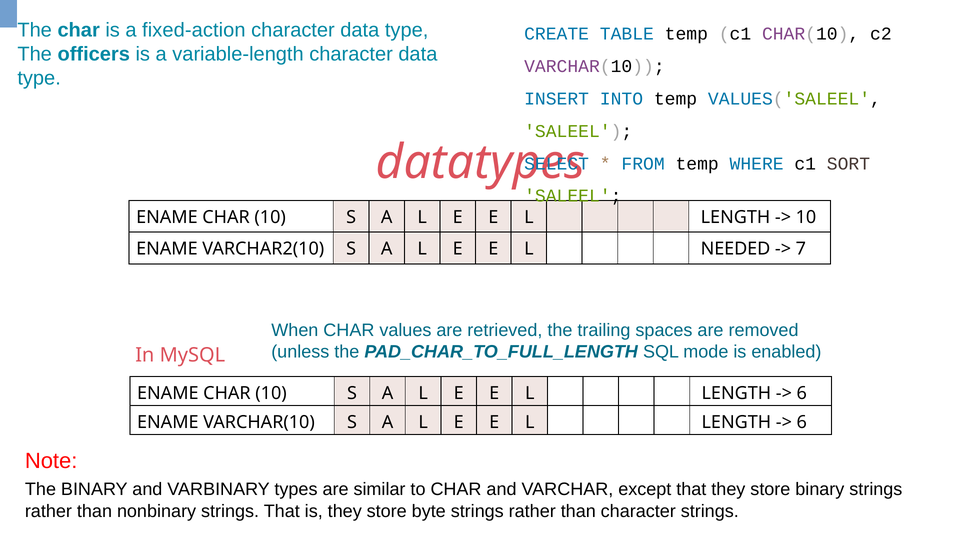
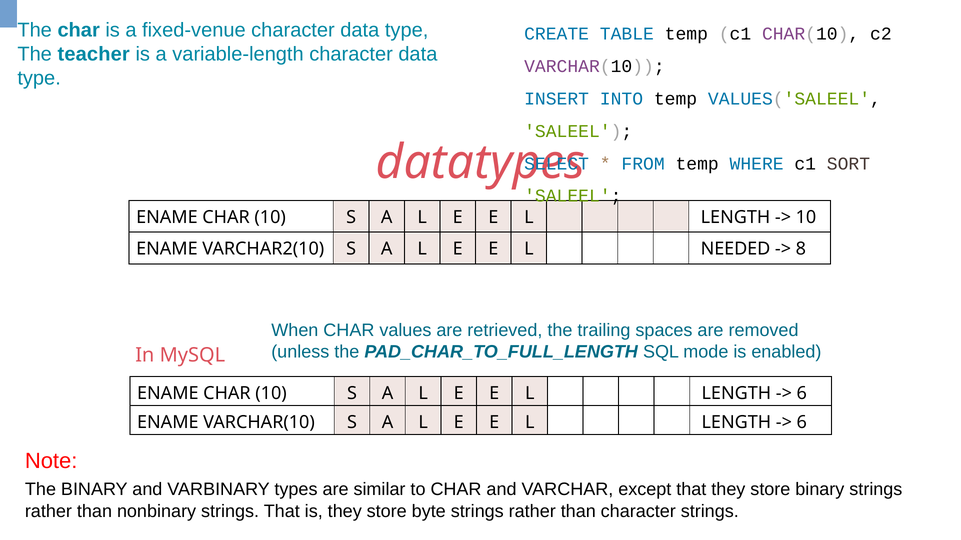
fixed-action: fixed-action -> fixed-venue
officers: officers -> teacher
7: 7 -> 8
